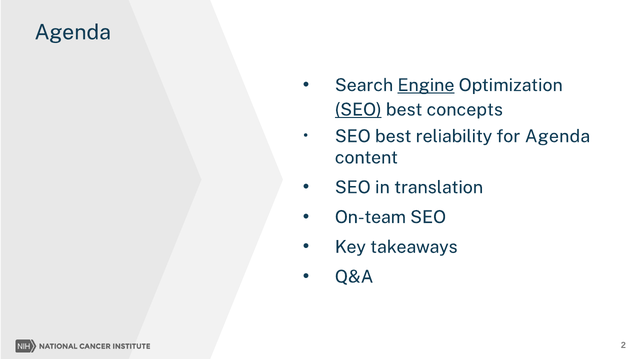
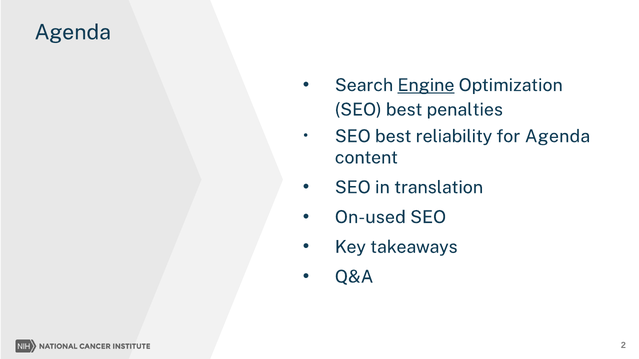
SEO at (358, 110) underline: present -> none
concepts: concepts -> penalties
On-team: On-team -> On-used
